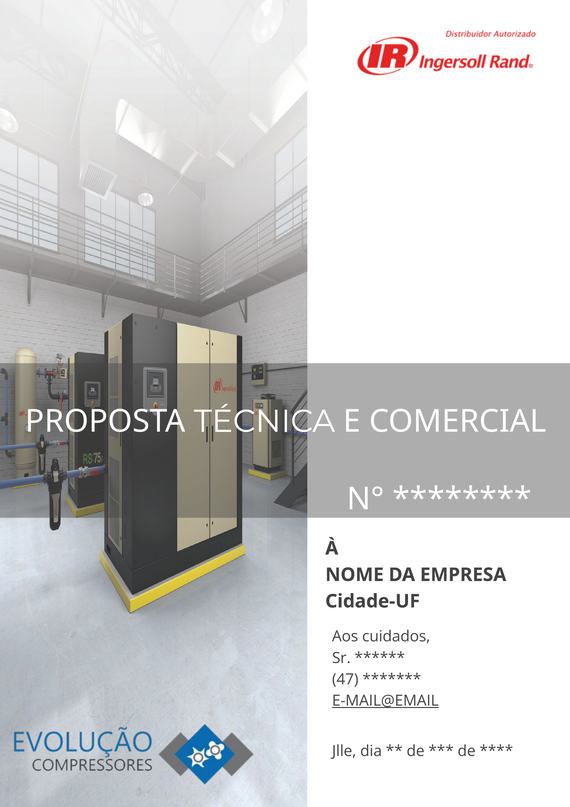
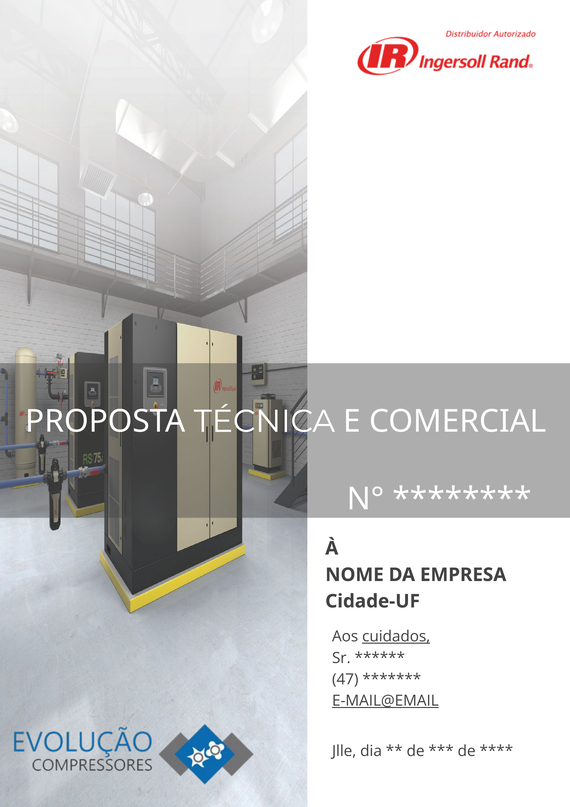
cuidados underline: none -> present
